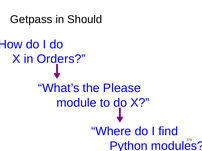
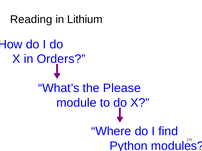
Getpass: Getpass -> Reading
Should: Should -> Lithium
